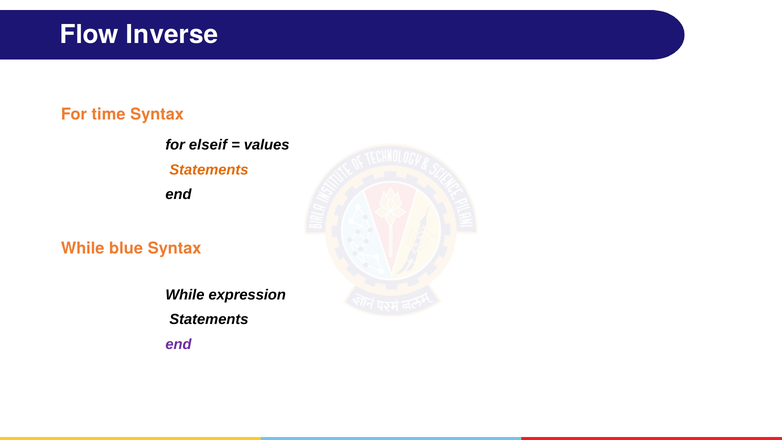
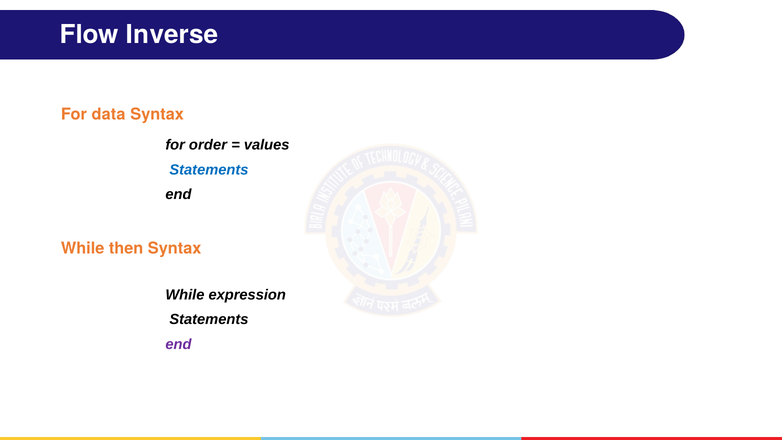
time: time -> data
elseif: elseif -> order
Statements at (209, 170) colour: orange -> blue
blue: blue -> then
